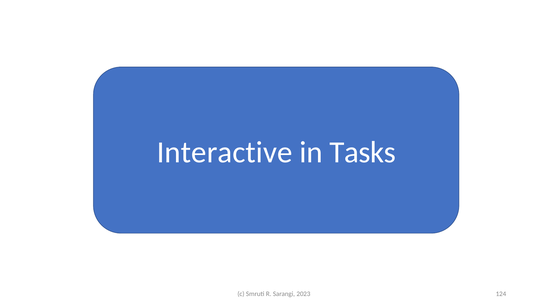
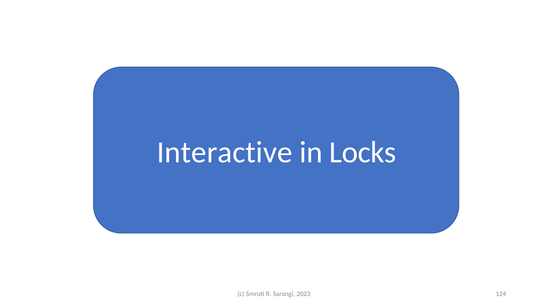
Tasks: Tasks -> Locks
